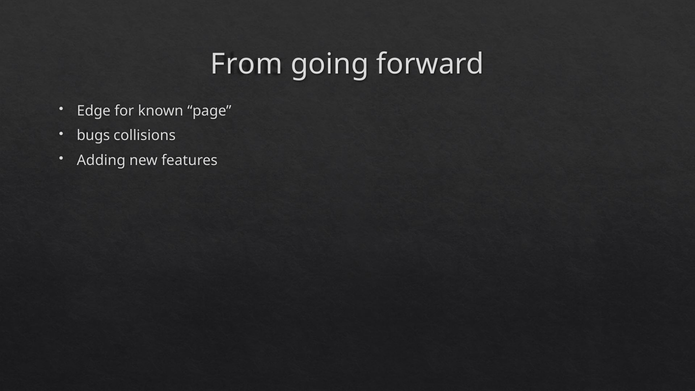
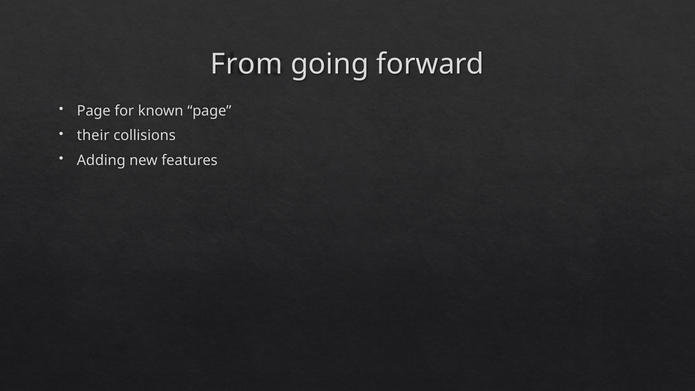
Edge at (94, 111): Edge -> Page
bugs: bugs -> their
